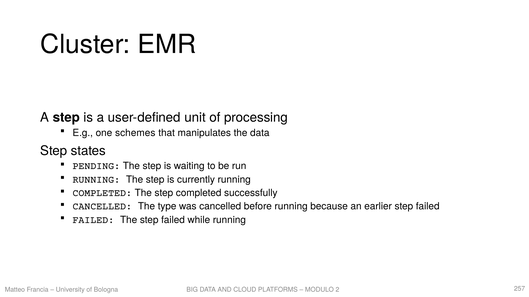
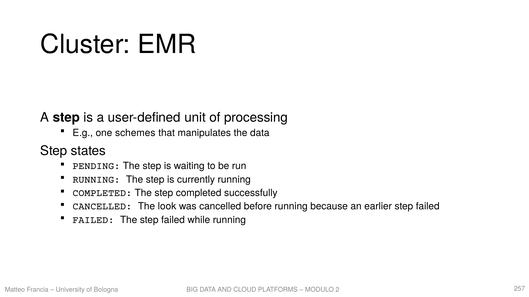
type: type -> look
